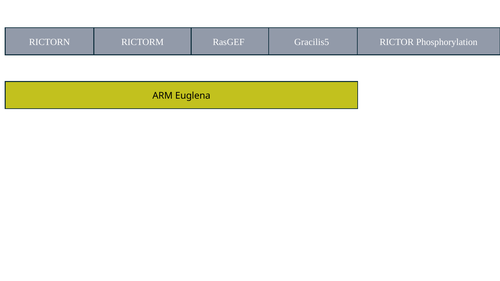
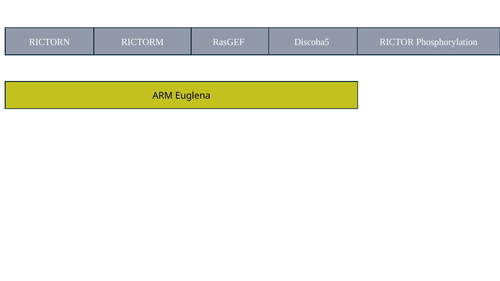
Gracilis5: Gracilis5 -> Discoba5
